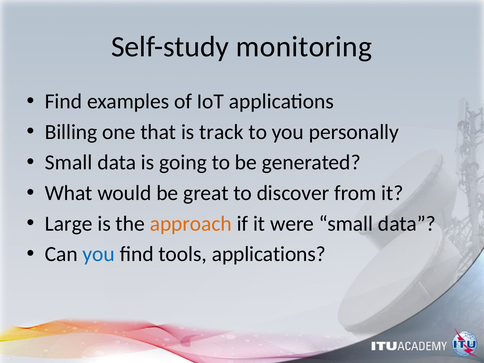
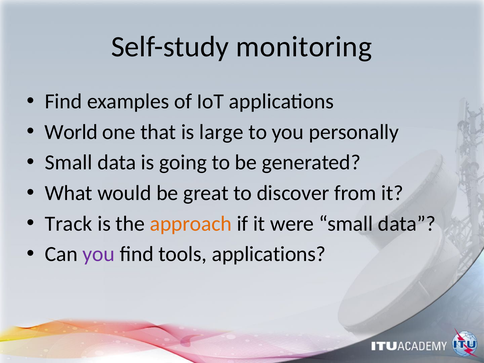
Billing: Billing -> World
track: track -> large
Large: Large -> Track
you at (99, 254) colour: blue -> purple
